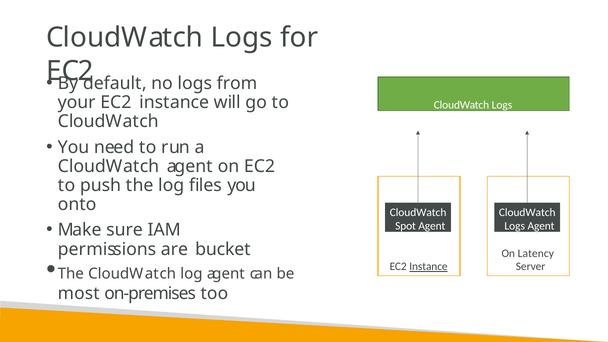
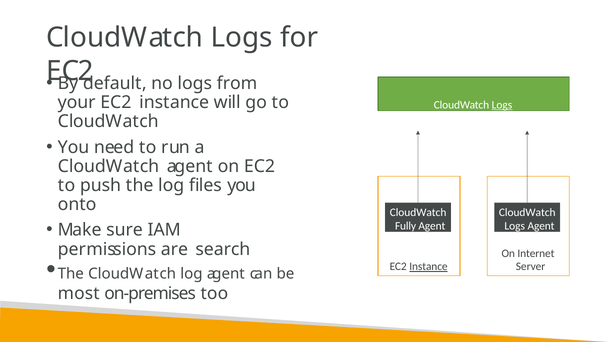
Logs at (502, 105) underline: none -> present
Spot: Spot -> Fully
bucket: bucket -> search
Latency: Latency -> Internet
